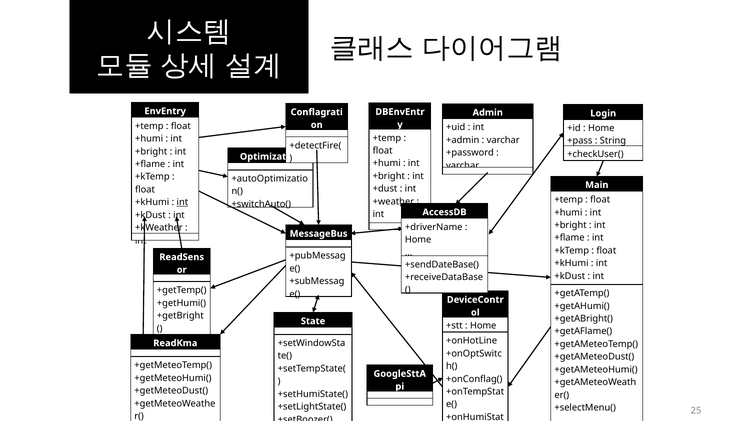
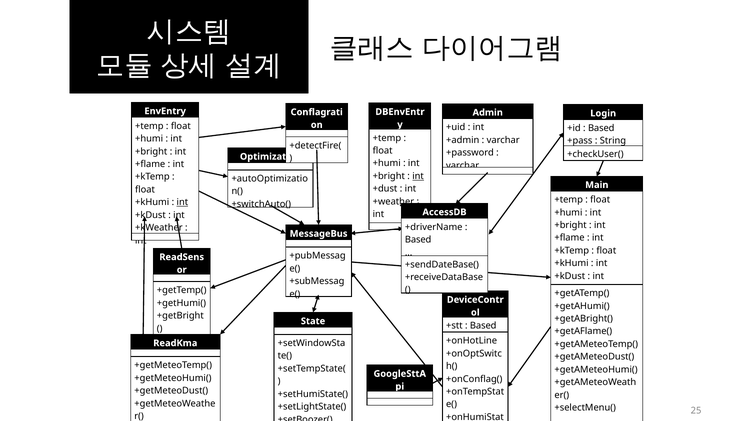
Home at (601, 128): Home -> Based
int at (418, 176) underline: none -> present
Home at (418, 240): Home -> Based
Home at (483, 326): Home -> Based
